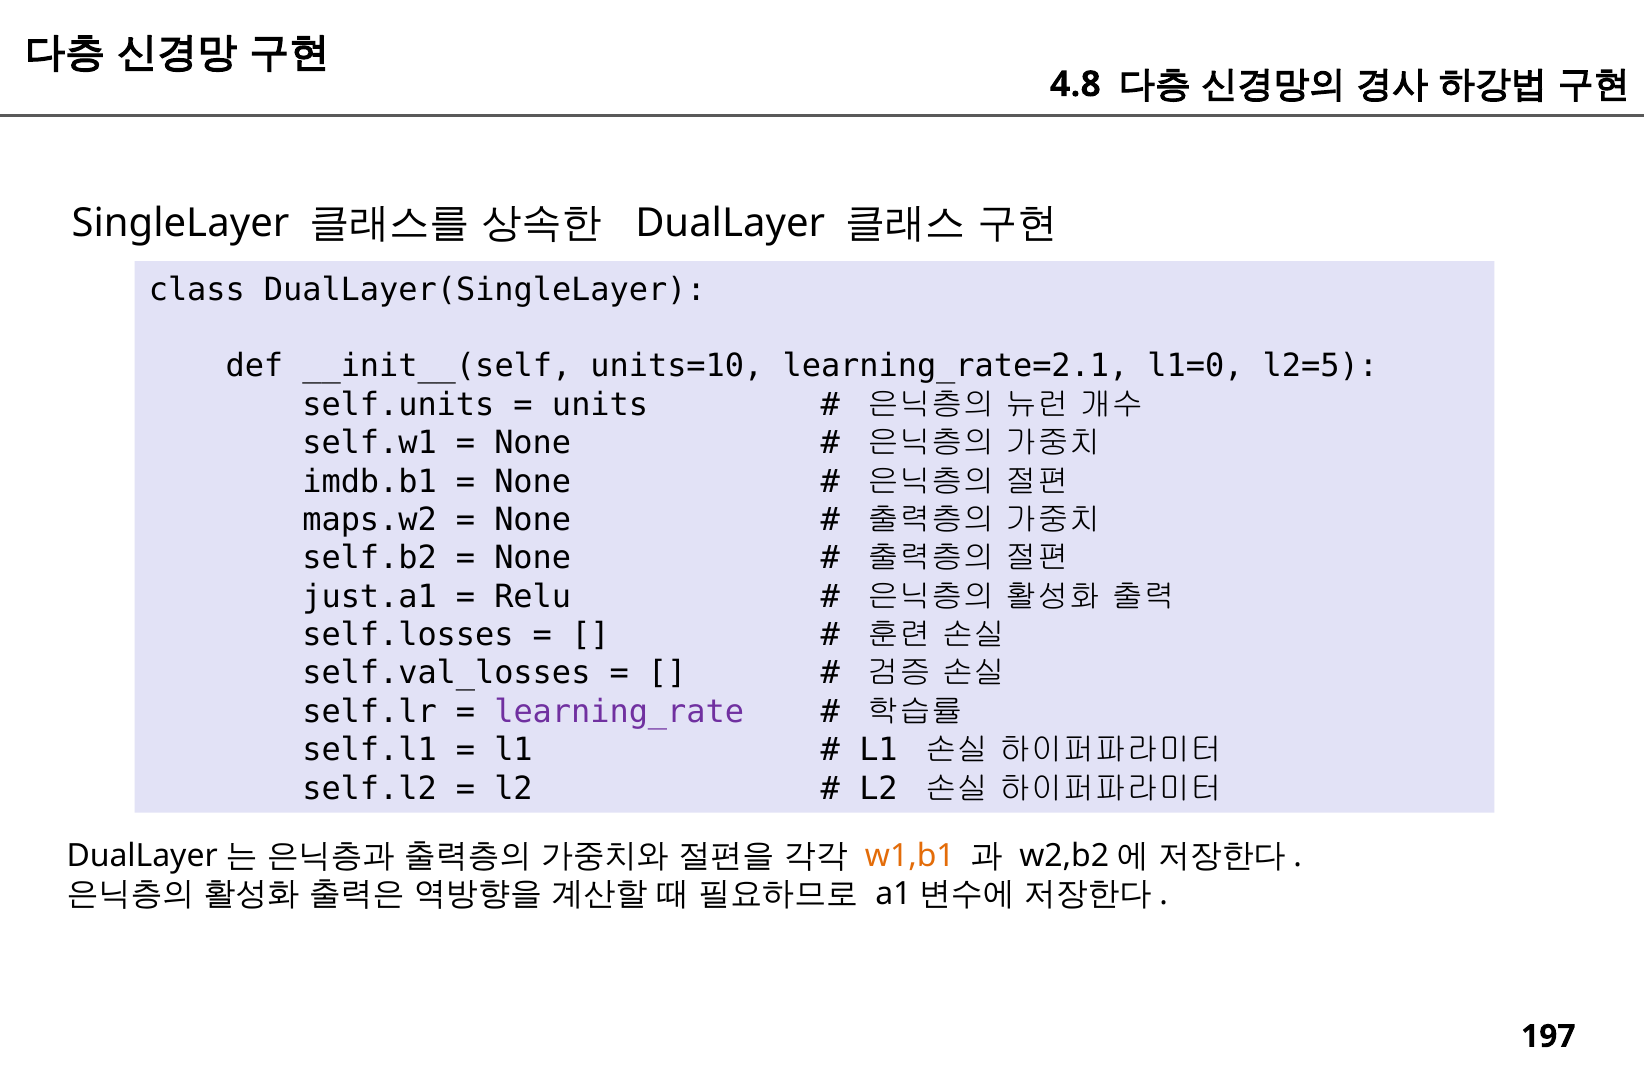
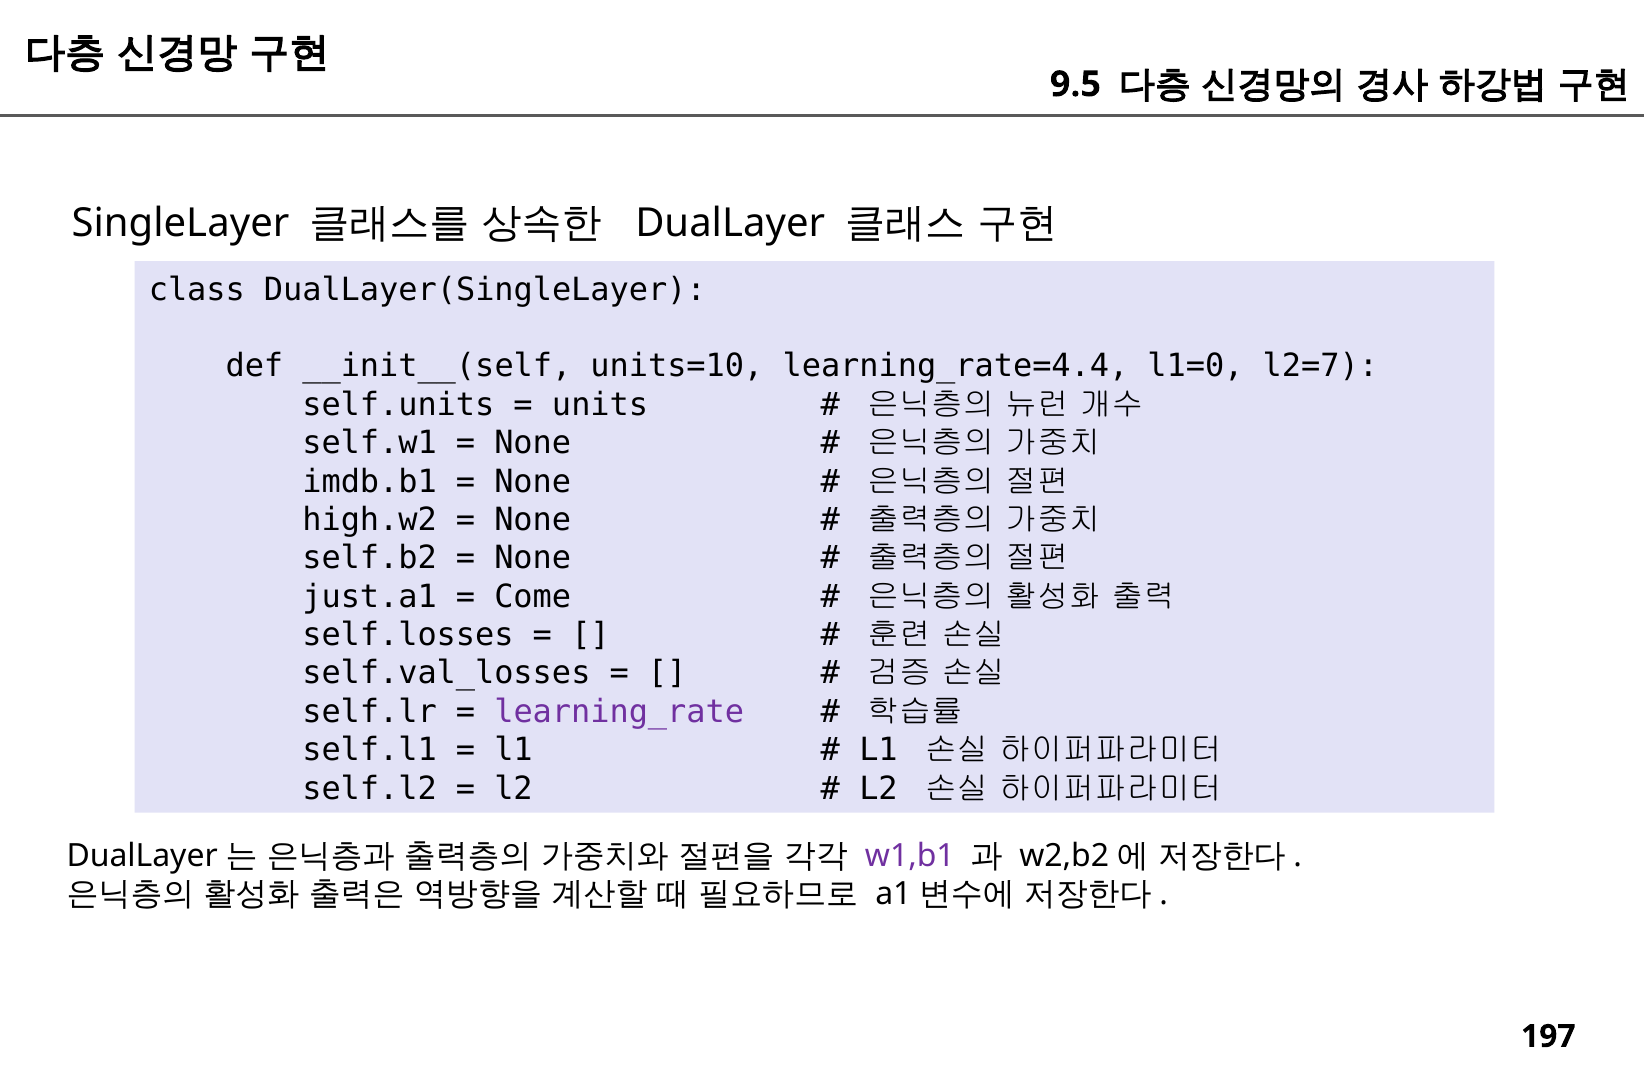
4.8: 4.8 -> 9.5
learning_rate=2.1: learning_rate=2.1 -> learning_rate=4.4
l2=5: l2=5 -> l2=7
maps.w2: maps.w2 -> high.w2
Relu: Relu -> Come
w1,b1 colour: orange -> purple
